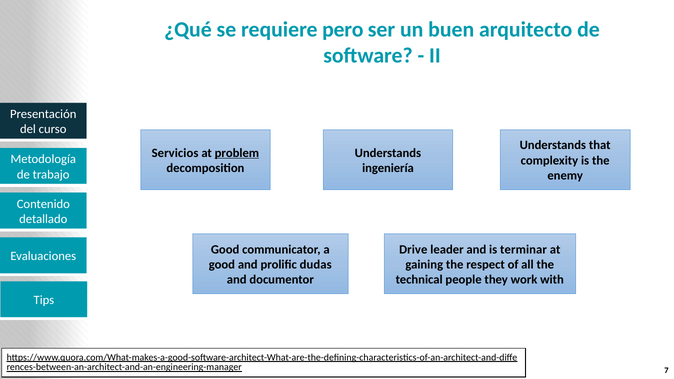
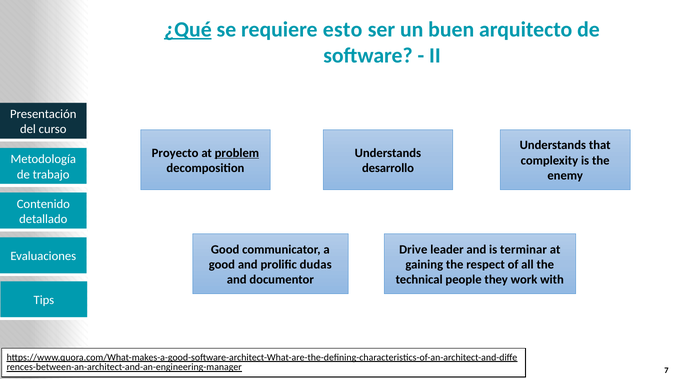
¿Qué underline: none -> present
pero: pero -> esto
Servicios: Servicios -> Proyecto
ingeniería: ingeniería -> desarrollo
